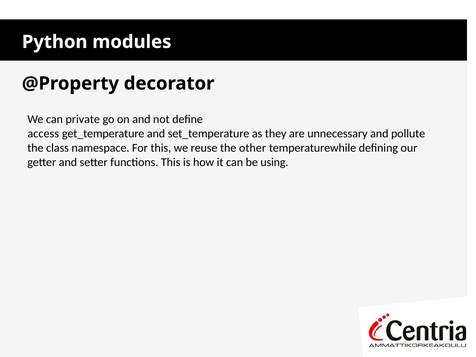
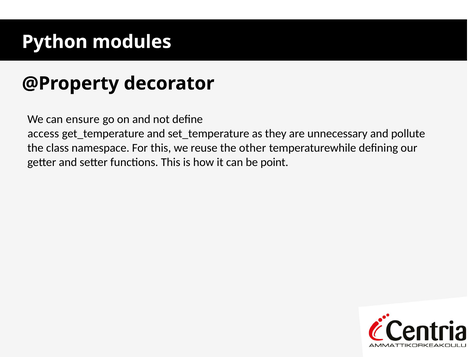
private: private -> ensure
using: using -> point
